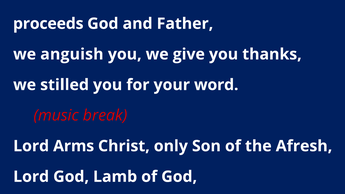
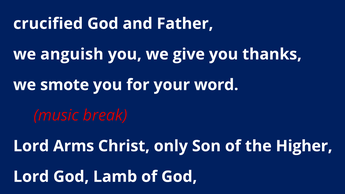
proceeds: proceeds -> crucified
stilled: stilled -> smote
Afresh: Afresh -> Higher
